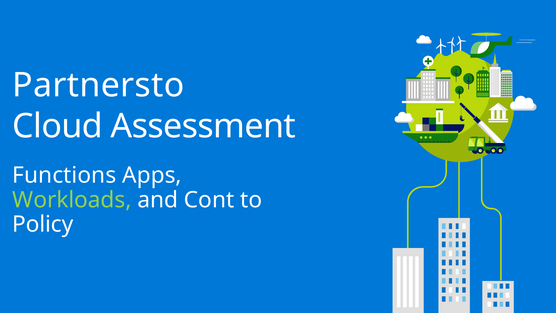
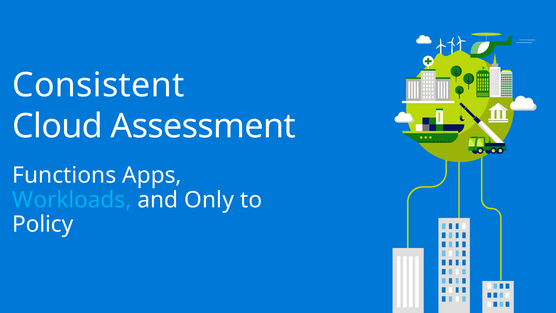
Partnersto: Partnersto -> Consistent
Workloads colour: light green -> light blue
Cont: Cont -> Only
